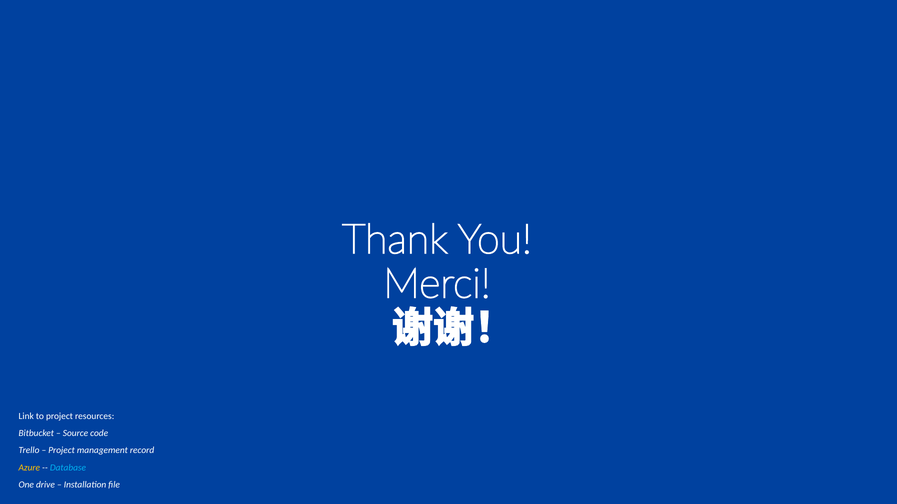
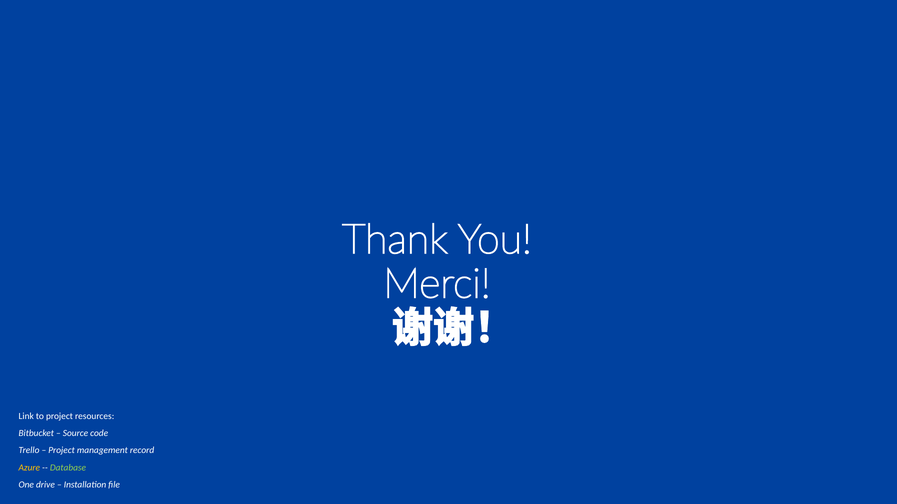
Database colour: light blue -> light green
